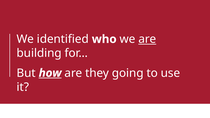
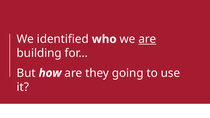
how underline: present -> none
